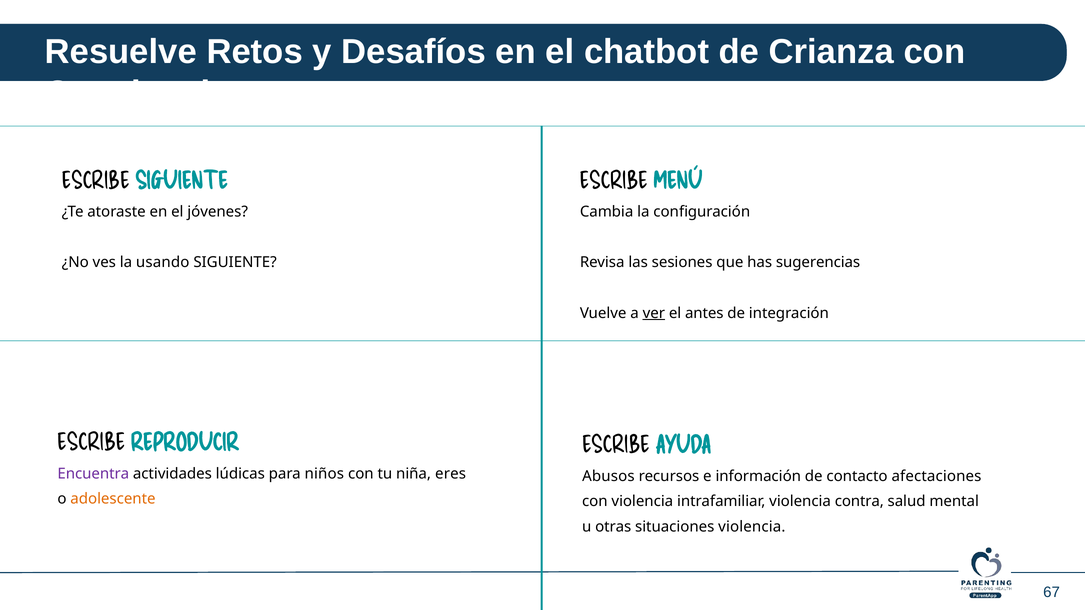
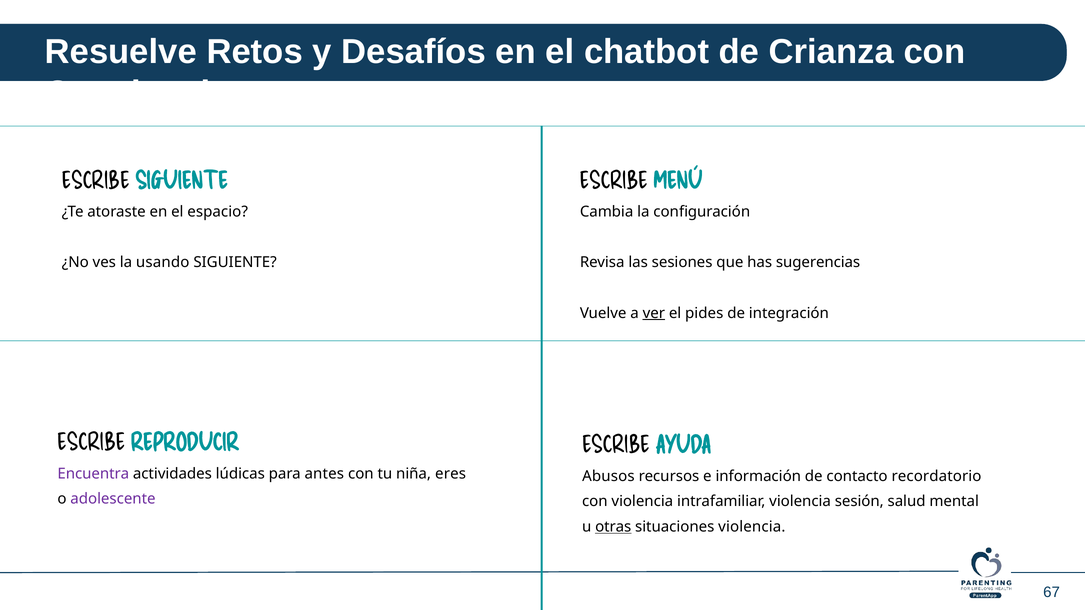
jóvenes: jóvenes -> espacio
antes: antes -> pides
niños: niños -> antes
afectaciones: afectaciones -> recordatorio
adolescente colour: orange -> purple
contra: contra -> sesión
otras underline: none -> present
